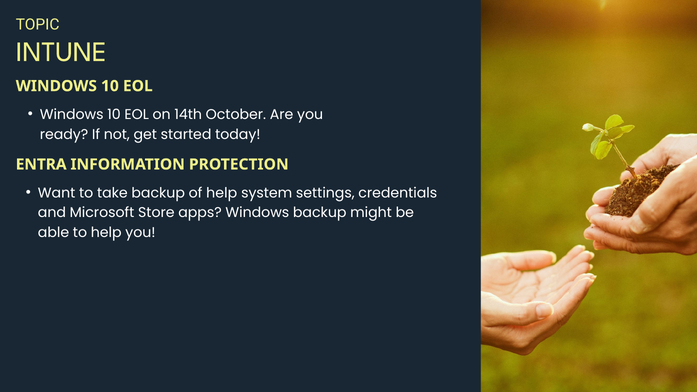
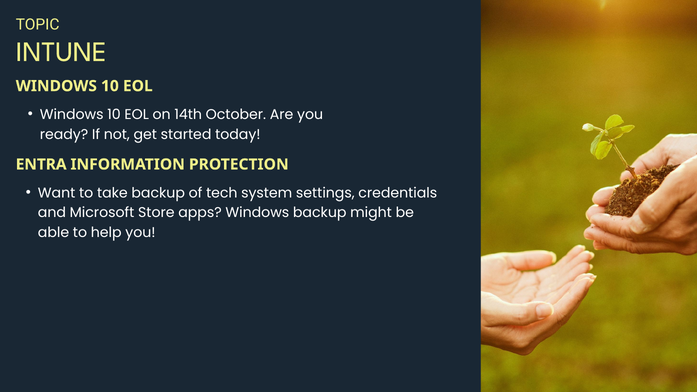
of help: help -> tech
